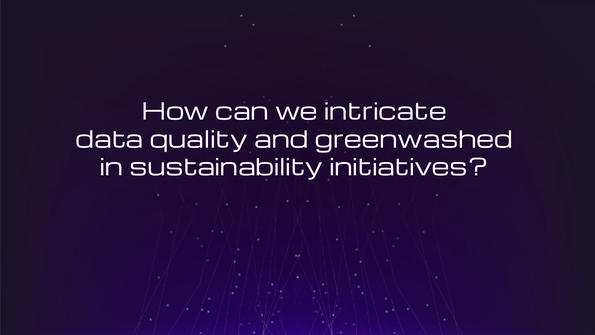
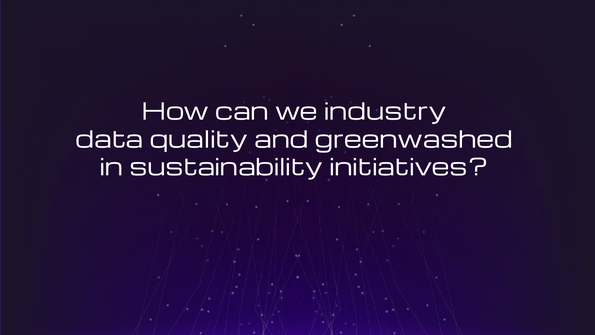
intricate: intricate -> industry
